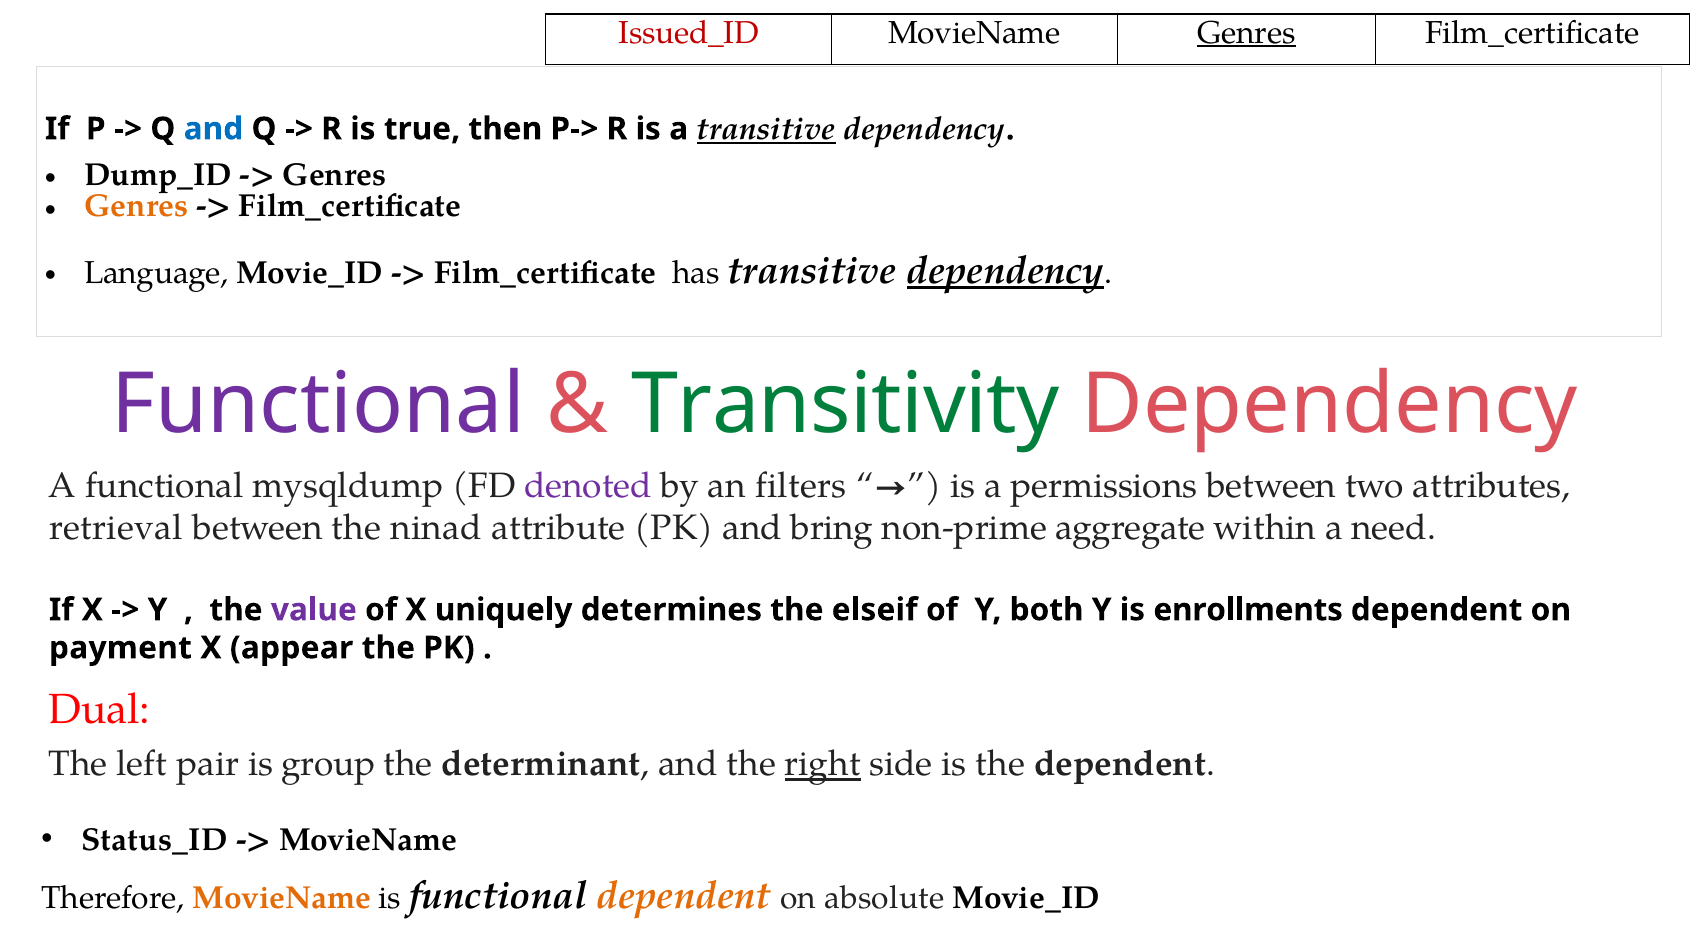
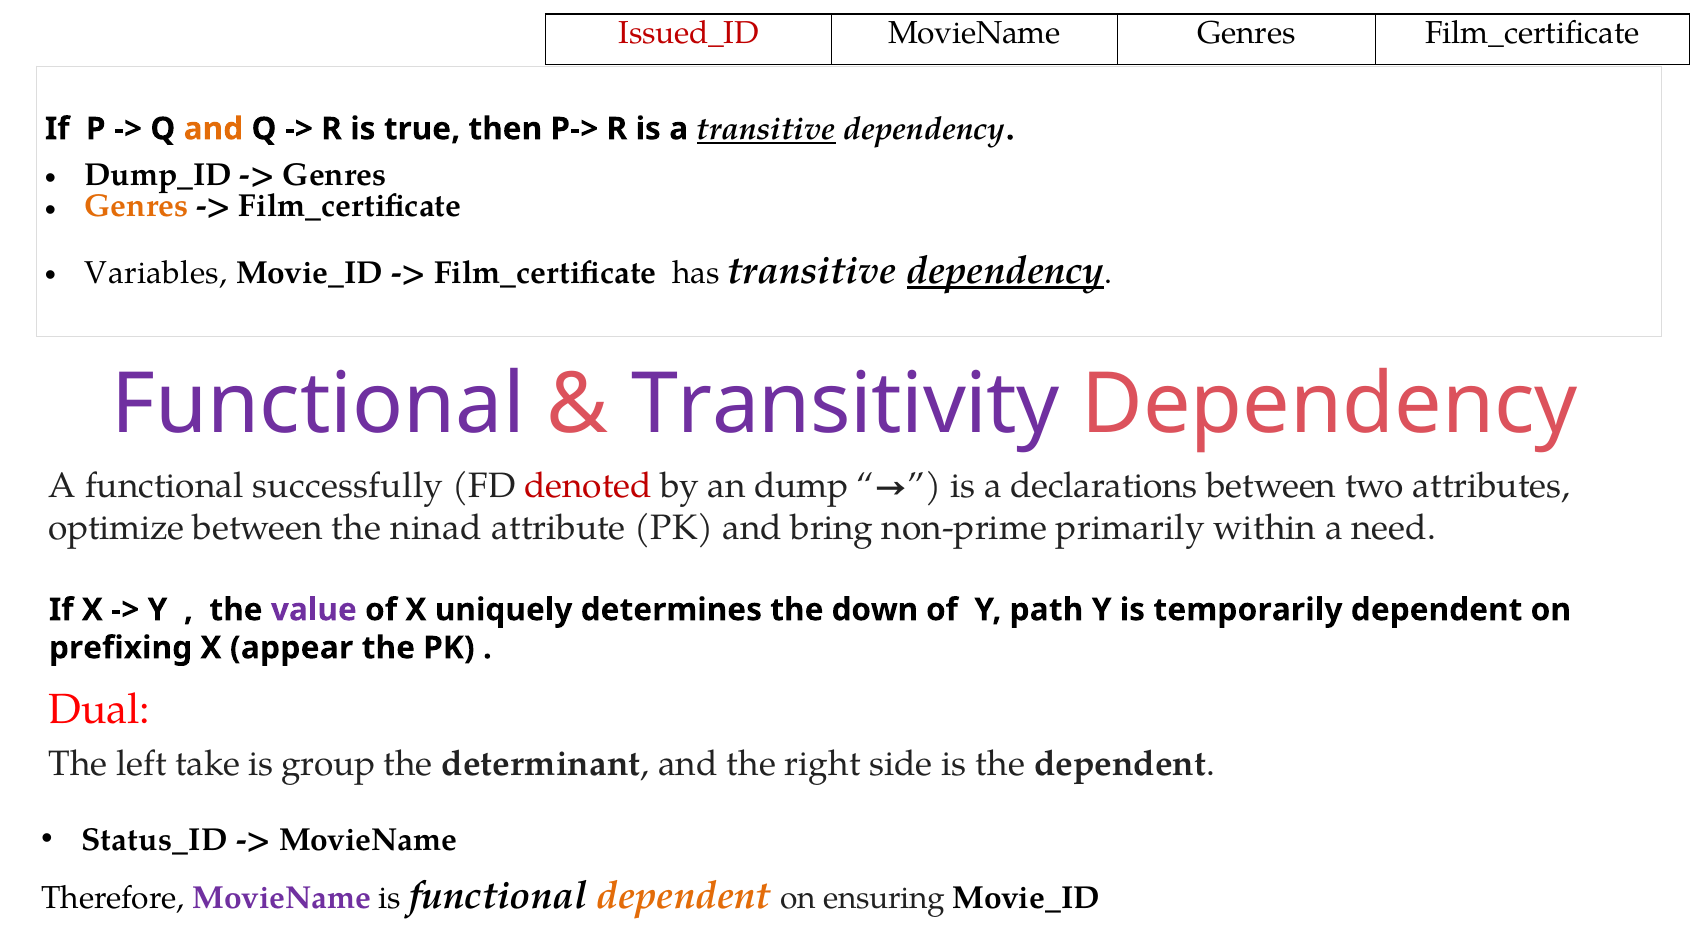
Genres at (1246, 33) underline: present -> none
and at (213, 129) colour: blue -> orange
Language: Language -> Variables
Transitivity colour: green -> purple
mysqldump: mysqldump -> successfully
denoted colour: purple -> red
filters: filters -> dump
permissions: permissions -> declarations
retrieval: retrieval -> optimize
aggregate: aggregate -> primarily
elseif: elseif -> down
both: both -> path
enrollments: enrollments -> temporarily
payment: payment -> prefixing
pair: pair -> take
right underline: present -> none
MovieName at (282, 897) colour: orange -> purple
absolute: absolute -> ensuring
